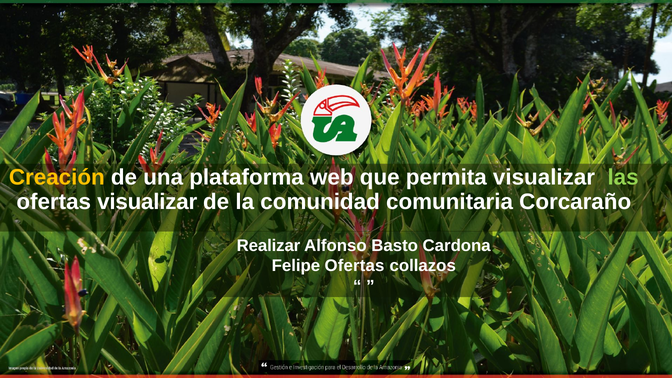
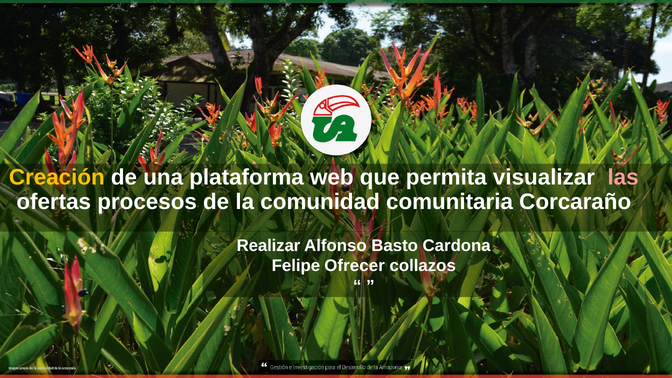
las colour: light green -> pink
ofertas visualizar: visualizar -> procesos
Felipe Ofertas: Ofertas -> Ofrecer
